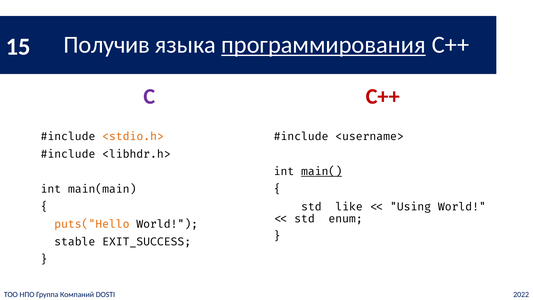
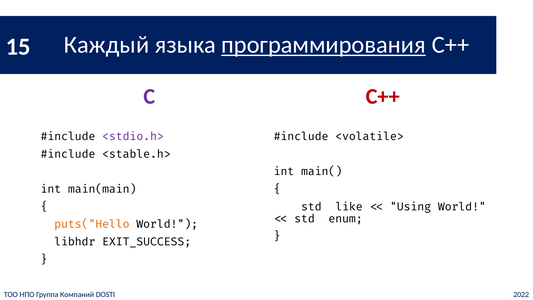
Получив: Получив -> Каждый
<stdio.h> colour: orange -> purple
<username>: <username> -> <volatile>
<libhdr.h>: <libhdr.h> -> <stable.h>
main( underline: present -> none
stable: stable -> libhdr
